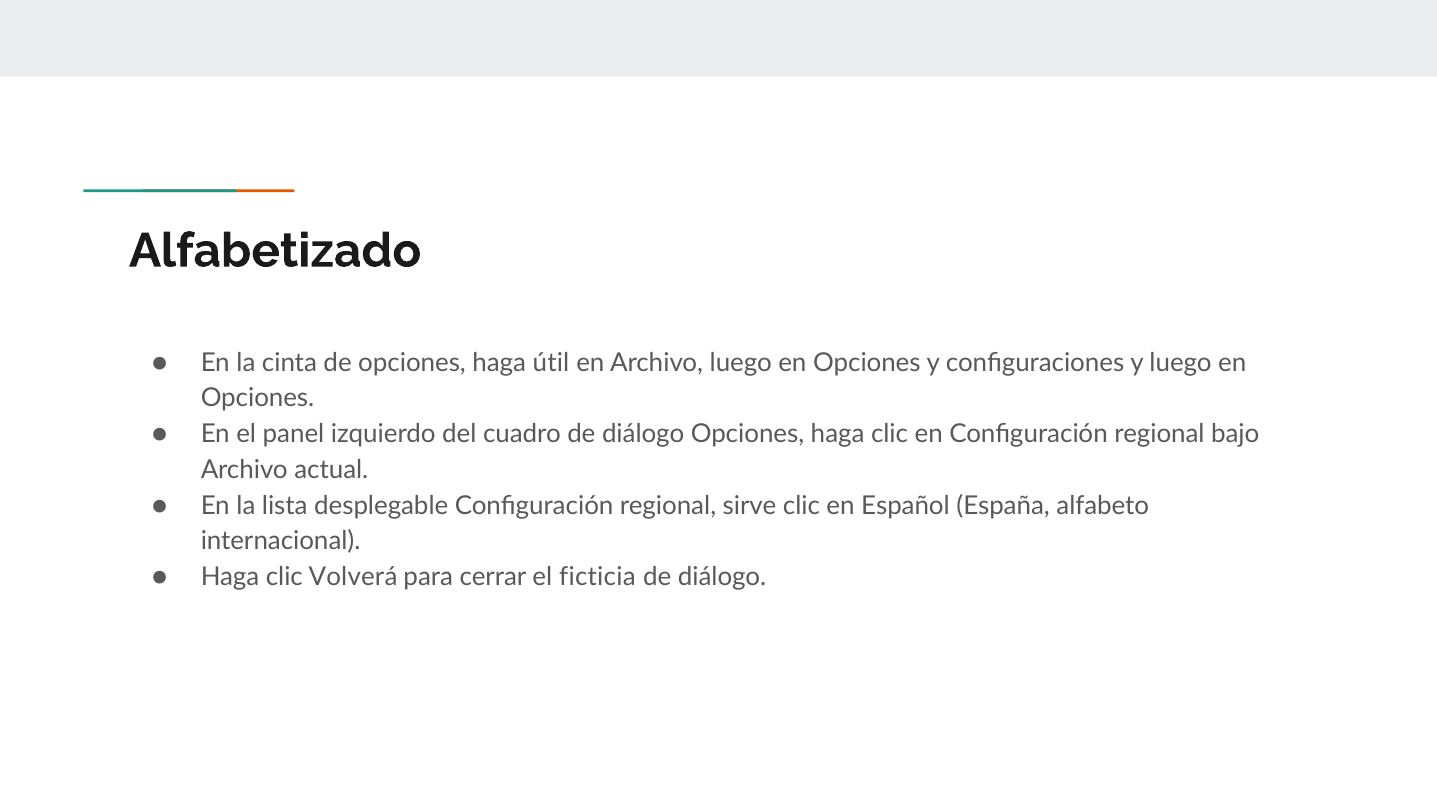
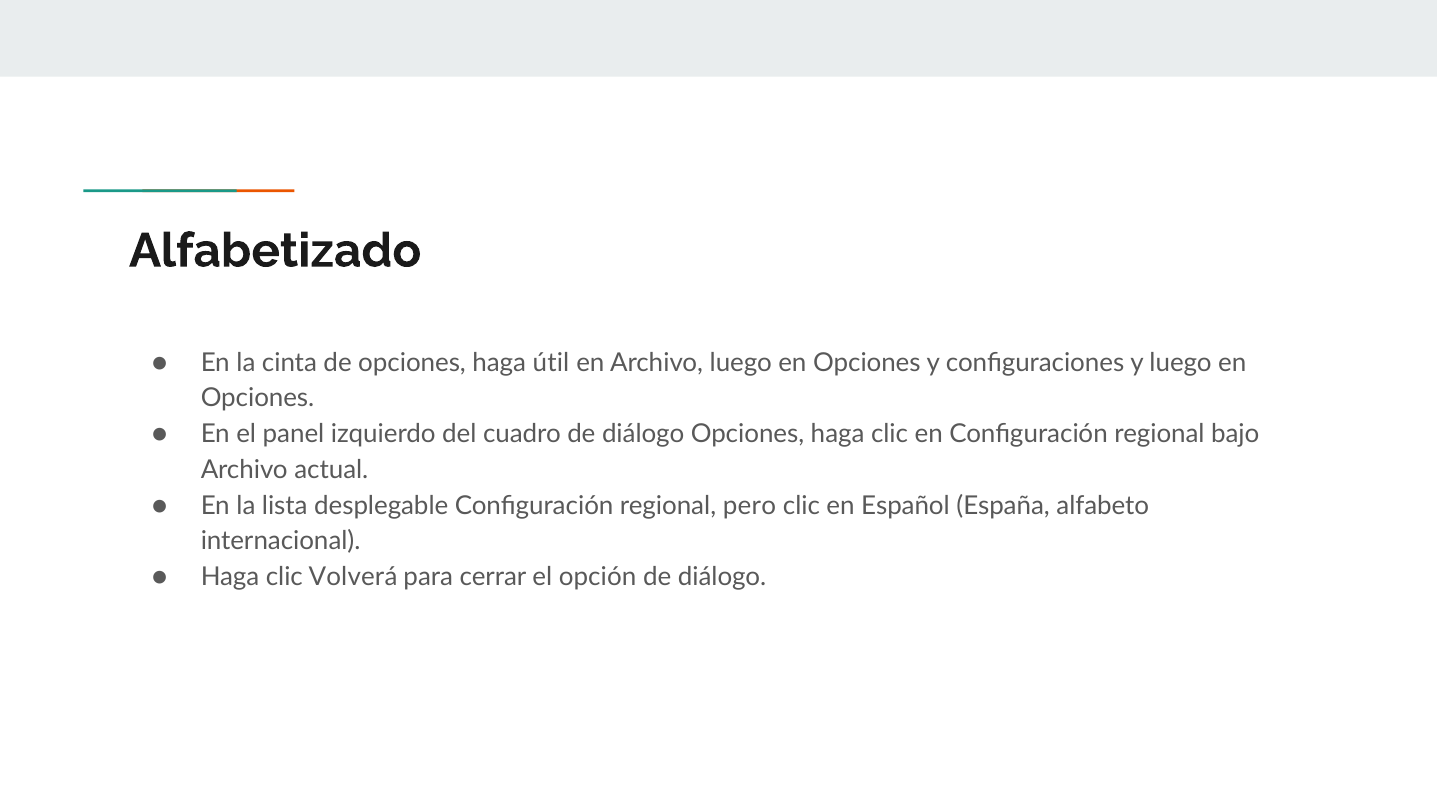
sirve: sirve -> pero
ficticia: ficticia -> opción
